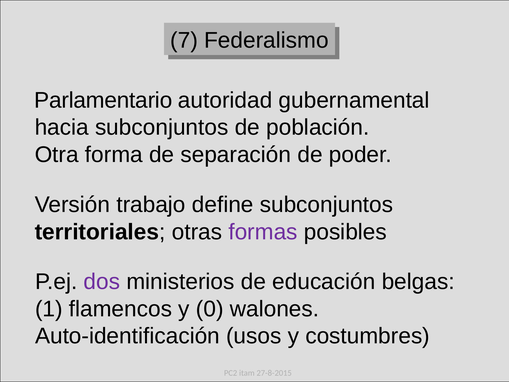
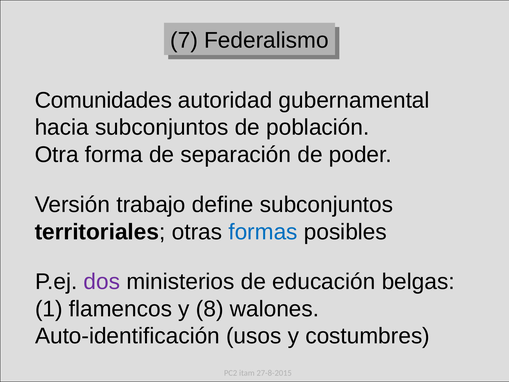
Parlamentario: Parlamentario -> Comunidades
formas colour: purple -> blue
0: 0 -> 8
